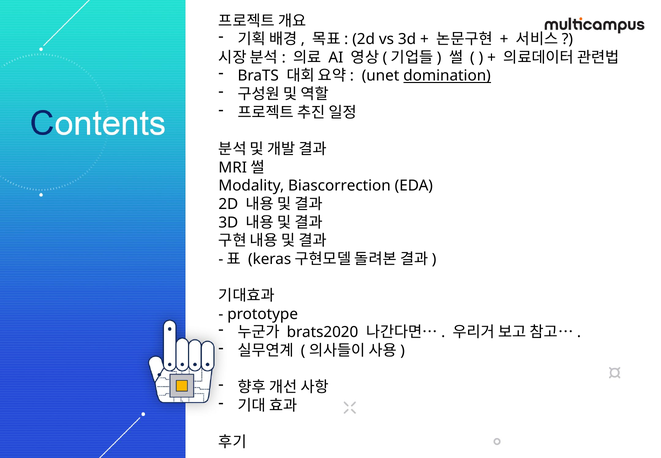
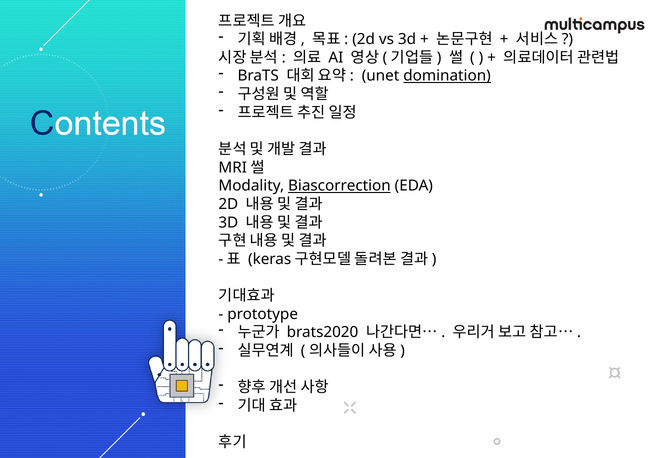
Biascorrection underline: none -> present
